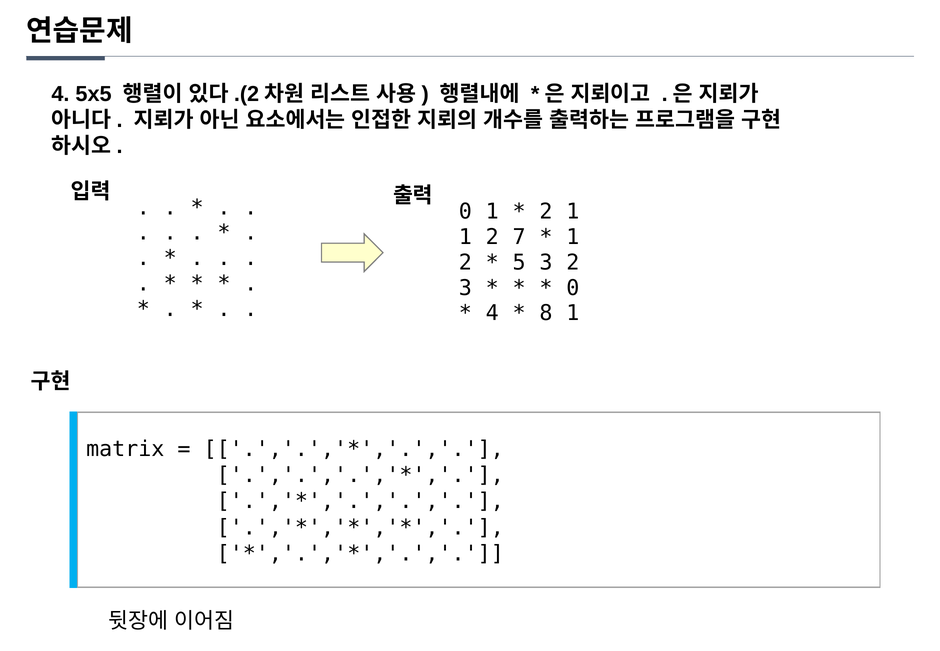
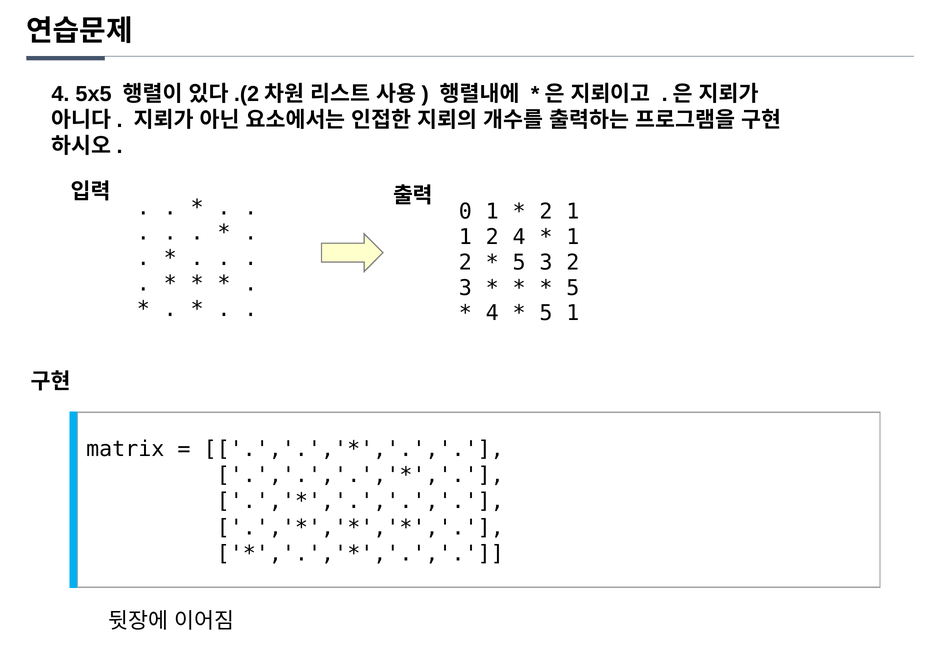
2 7: 7 -> 4
0 at (573, 288): 0 -> 5
8 at (546, 313): 8 -> 5
